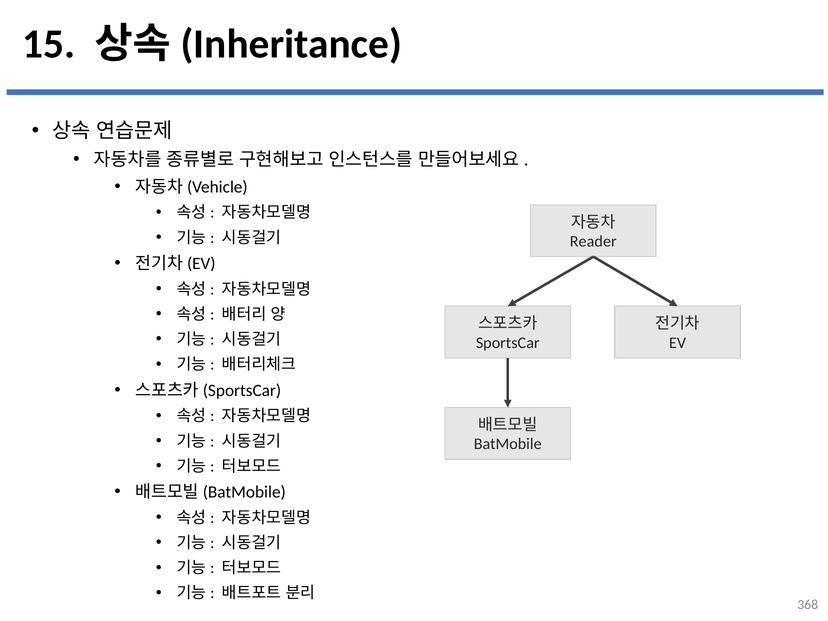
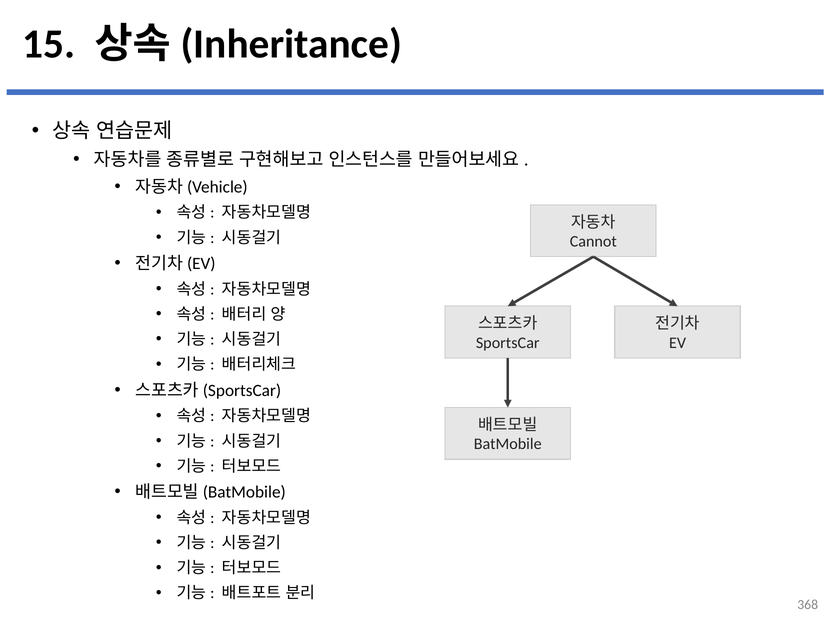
Reader: Reader -> Cannot
